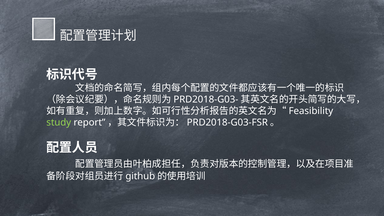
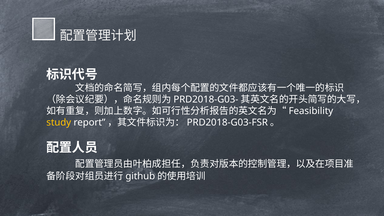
study colour: light green -> yellow
